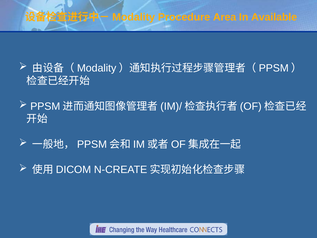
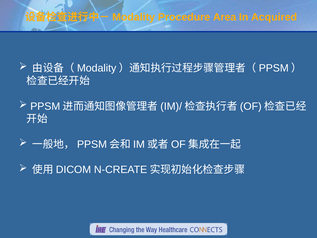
Available: Available -> Acquired
